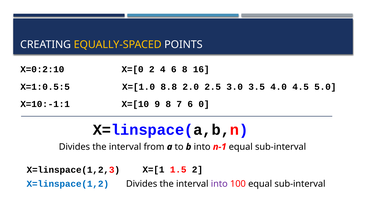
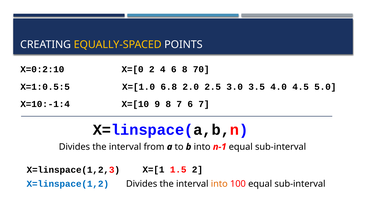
16: 16 -> 70
8.8: 8.8 -> 6.8
X=10:-1:1: X=10:-1:1 -> X=10:-1:4
6 0: 0 -> 7
into at (219, 184) colour: purple -> orange
